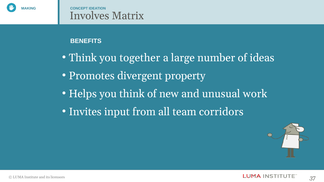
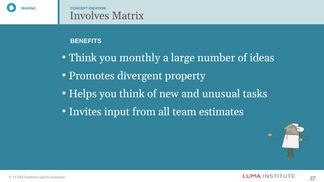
together: together -> monthly
work: work -> tasks
corridors: corridors -> estimates
